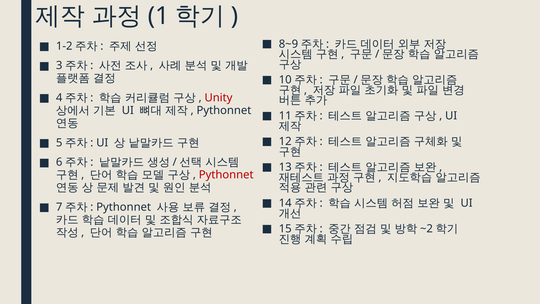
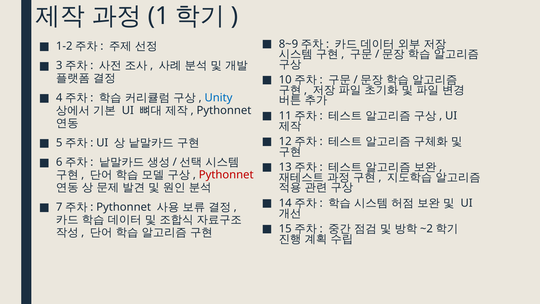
Unity colour: red -> blue
